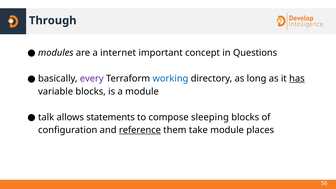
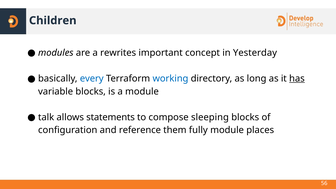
Through: Through -> Children
internet: internet -> rewrites
Questions: Questions -> Yesterday
every colour: purple -> blue
reference underline: present -> none
take: take -> fully
